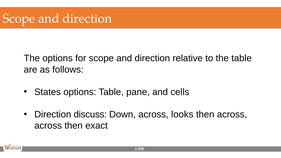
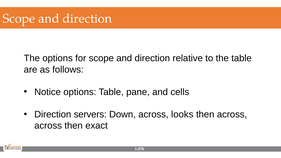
States: States -> Notice
discuss: discuss -> servers
